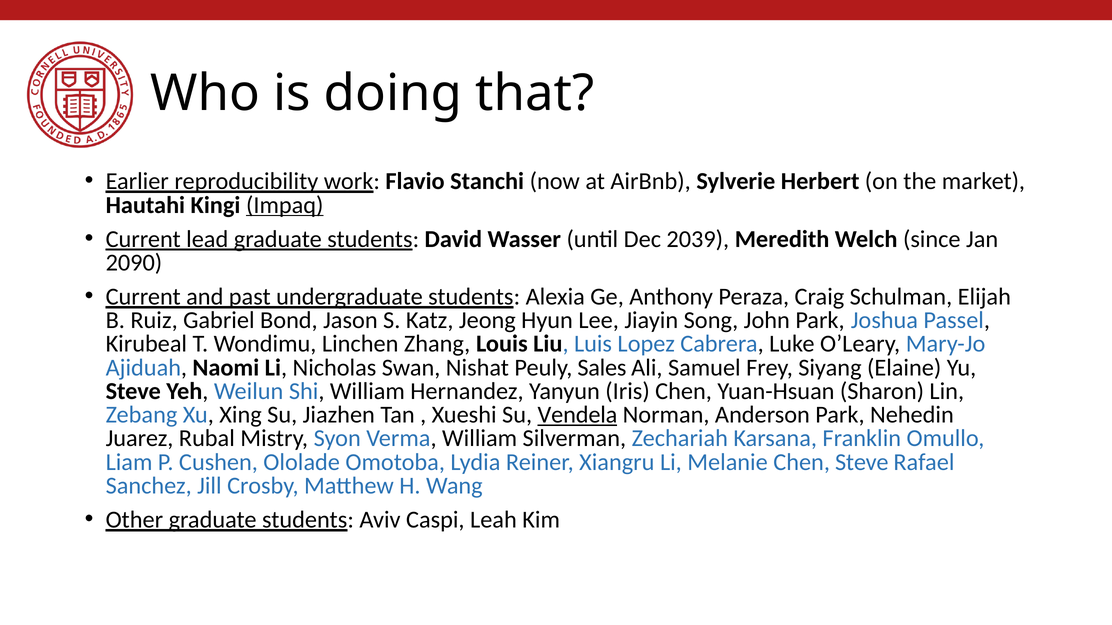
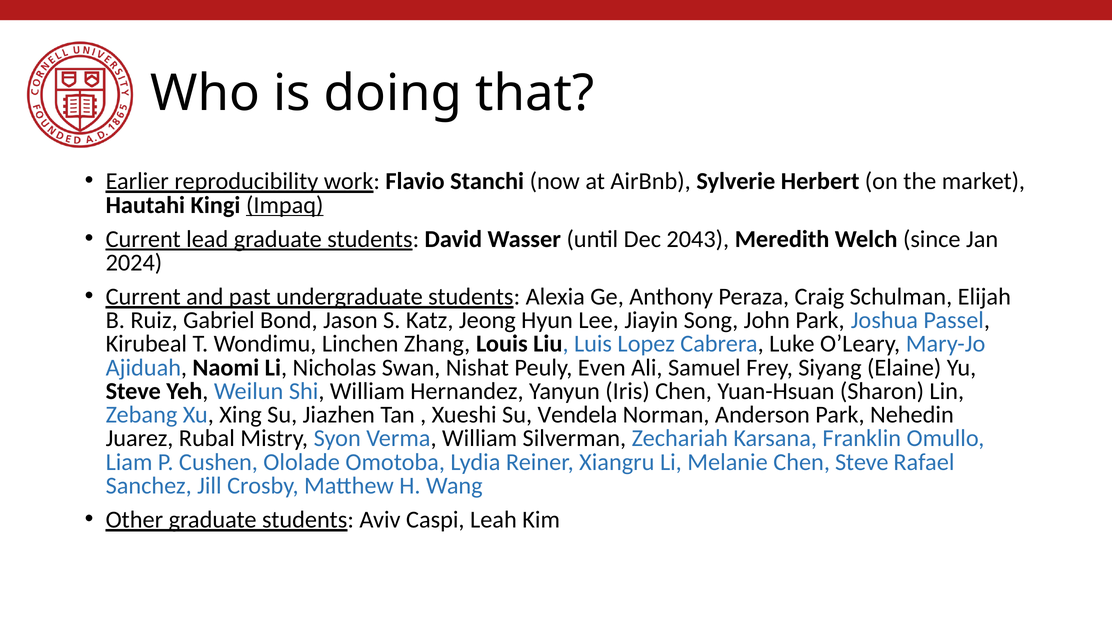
2039: 2039 -> 2043
2090: 2090 -> 2024
Sales: Sales -> Even
Vendela underline: present -> none
